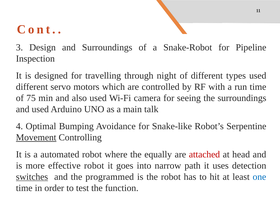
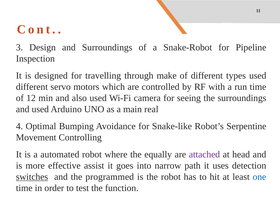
night: night -> make
75: 75 -> 12
talk: talk -> real
Movement underline: present -> none
attached colour: red -> purple
effective robot: robot -> assist
